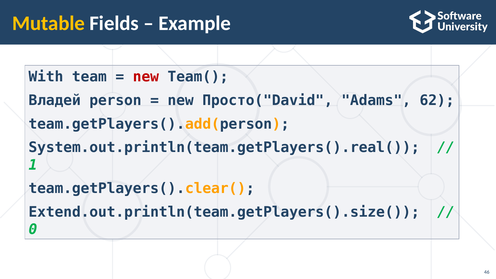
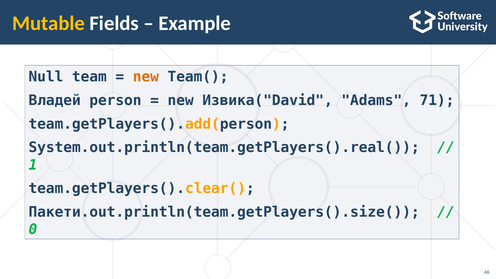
With: With -> Null
new at (146, 77) colour: red -> orange
Просто("David: Просто("David -> Извика("David
62: 62 -> 71
Extend.out.println(team.getPlayers().size(: Extend.out.println(team.getPlayers().size( -> Пакети.out.println(team.getPlayers().size(
